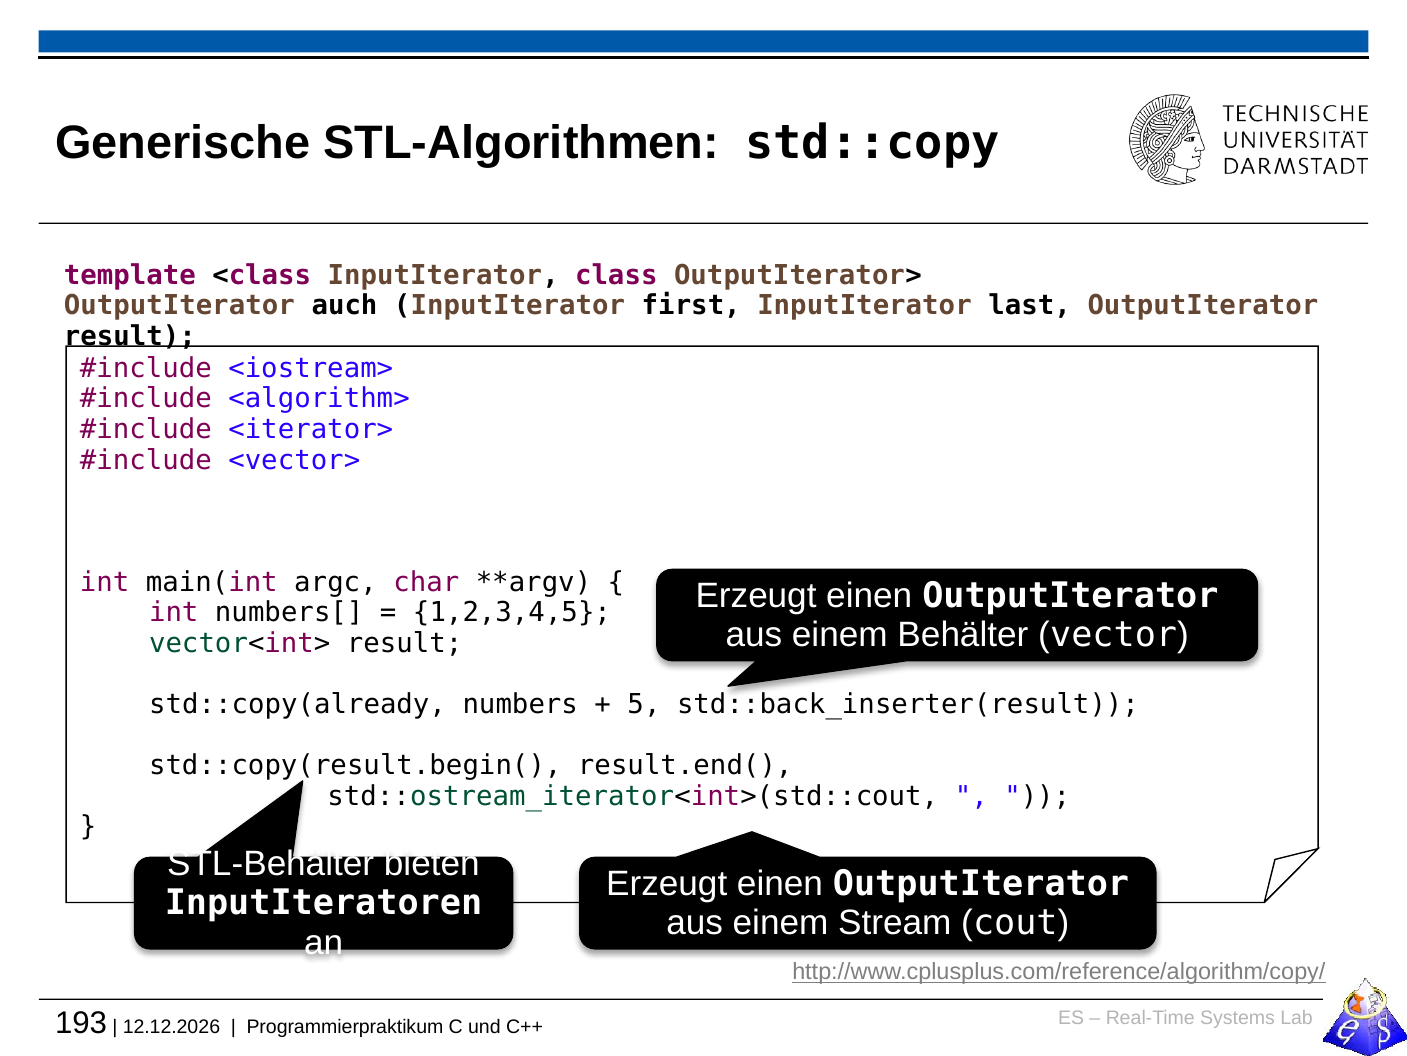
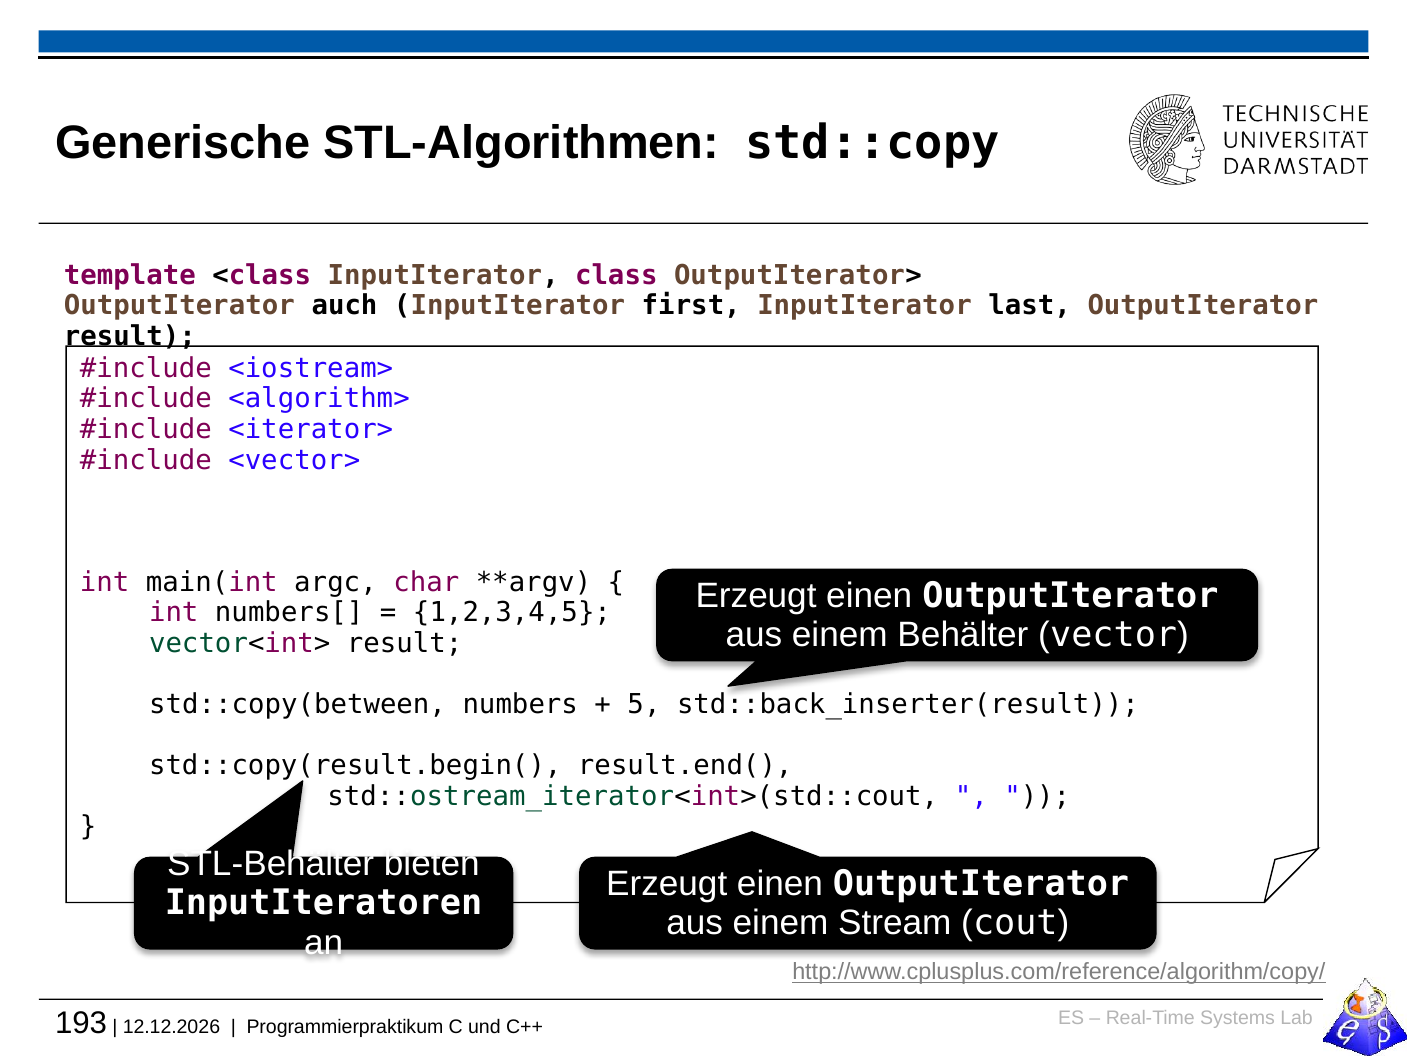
std::copy(already: std::copy(already -> std::copy(between
